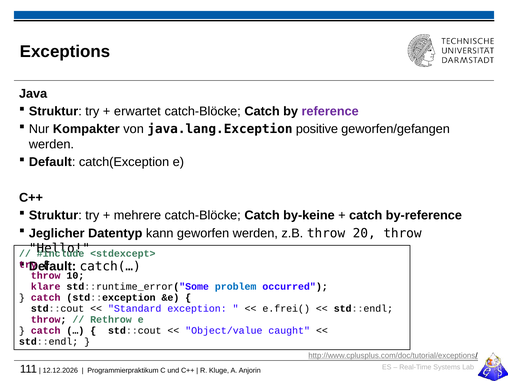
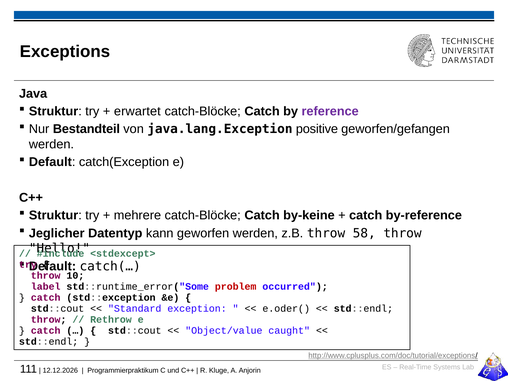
Kompakter: Kompakter -> Bestandteil
20: 20 -> 58
klare: klare -> label
problem colour: blue -> red
e.frei(: e.frei( -> e.oder(
